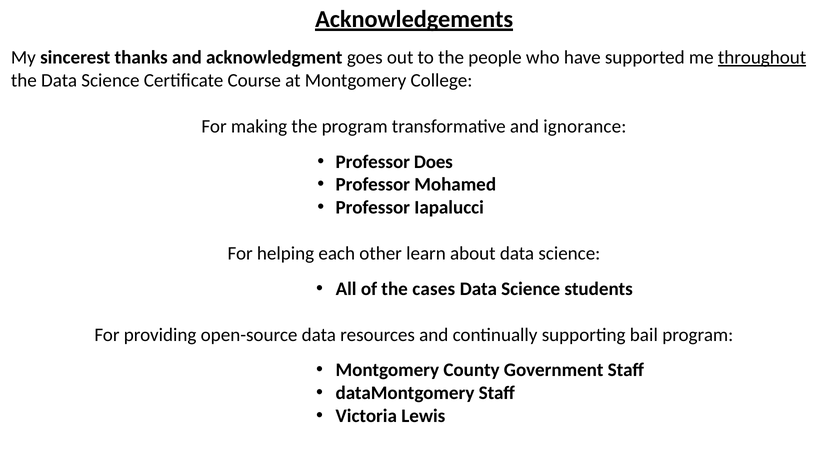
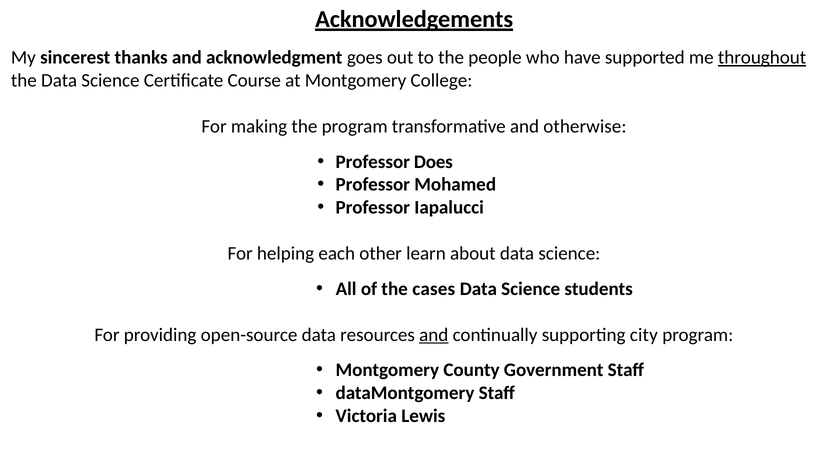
ignorance: ignorance -> otherwise
and at (434, 334) underline: none -> present
bail: bail -> city
